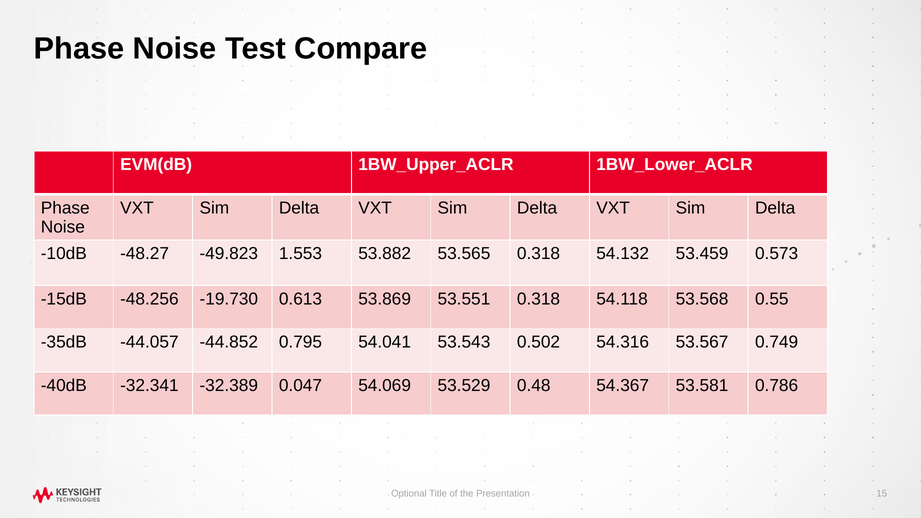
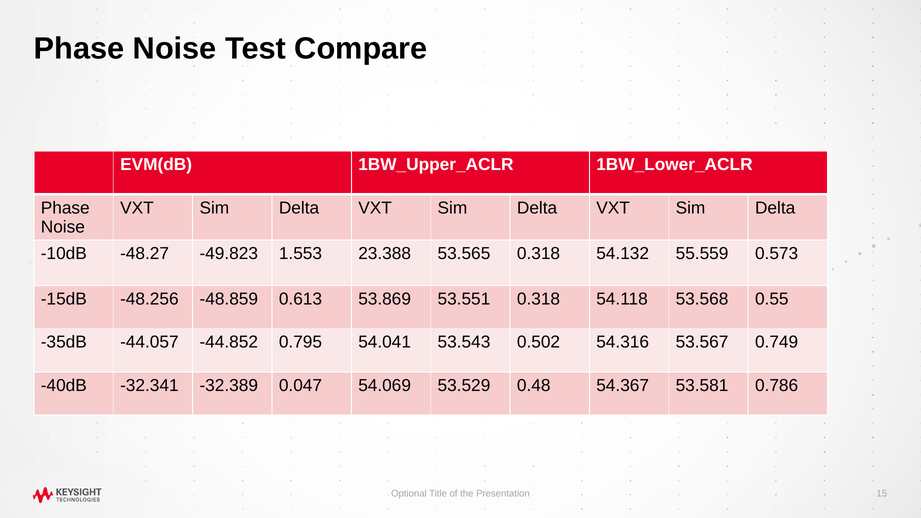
53.882: 53.882 -> 23.388
53.459: 53.459 -> 55.559
-19.730: -19.730 -> -48.859
